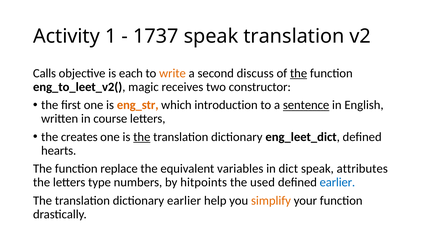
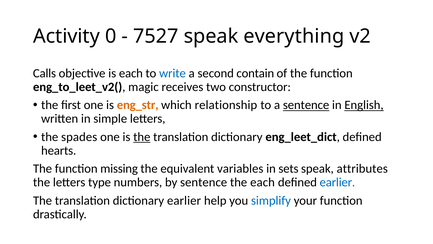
1: 1 -> 0
1737: 1737 -> 7527
speak translation: translation -> everything
write colour: orange -> blue
discuss: discuss -> contain
the at (299, 73) underline: present -> none
introduction: introduction -> relationship
English underline: none -> present
course: course -> simple
creates: creates -> spades
replace: replace -> missing
dict: dict -> sets
by hitpoints: hitpoints -> sentence
the used: used -> each
simplify colour: orange -> blue
